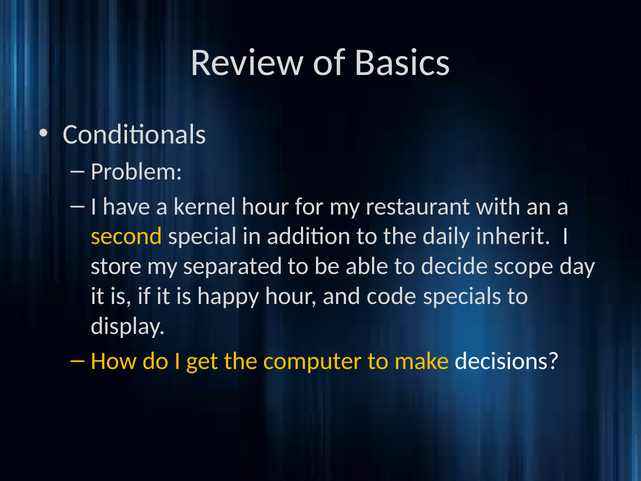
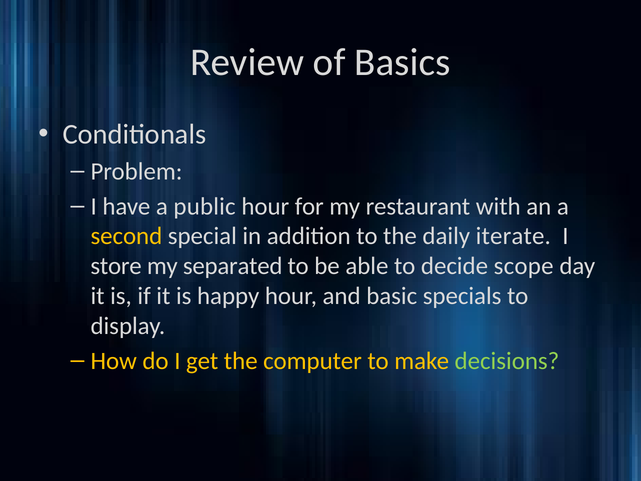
kernel: kernel -> public
inherit: inherit -> iterate
code: code -> basic
decisions colour: white -> light green
